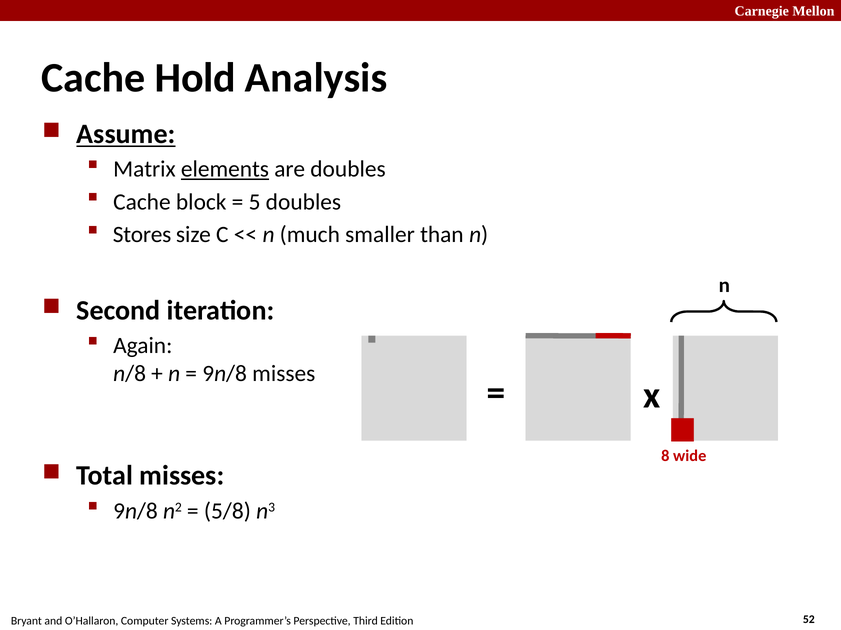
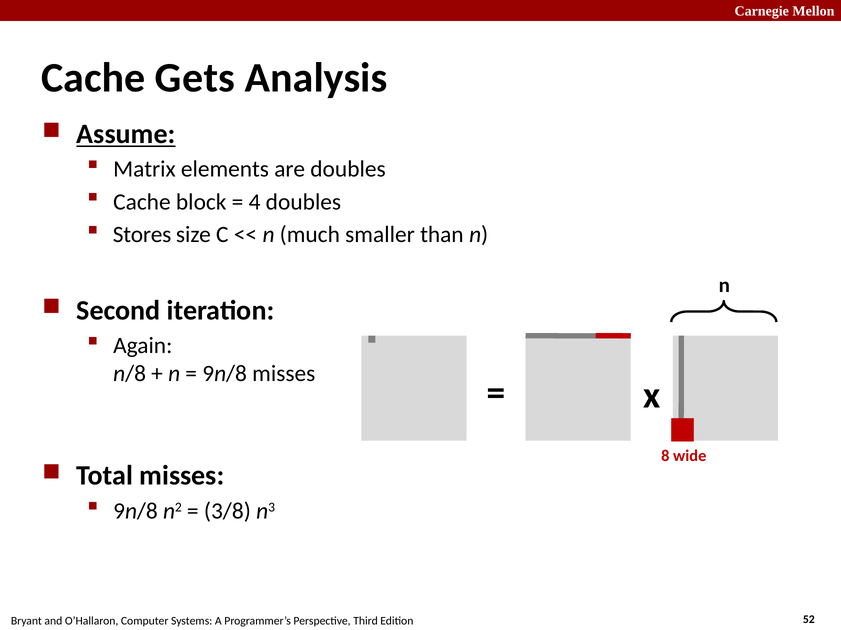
Hold: Hold -> Gets
elements underline: present -> none
5: 5 -> 4
5/8: 5/8 -> 3/8
